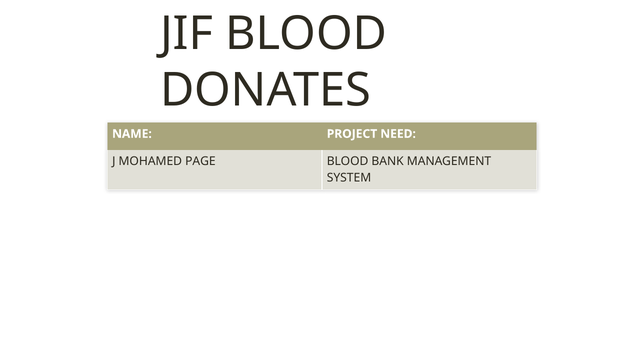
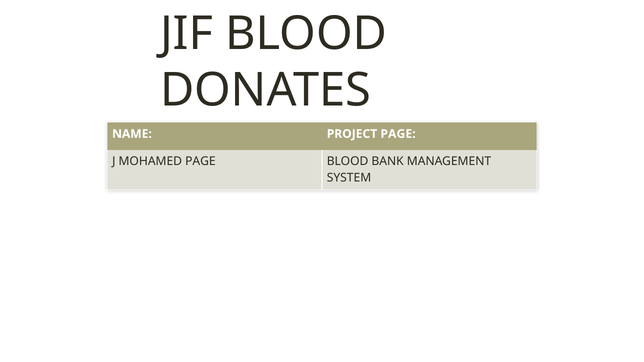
PROJECT NEED: NEED -> PAGE
